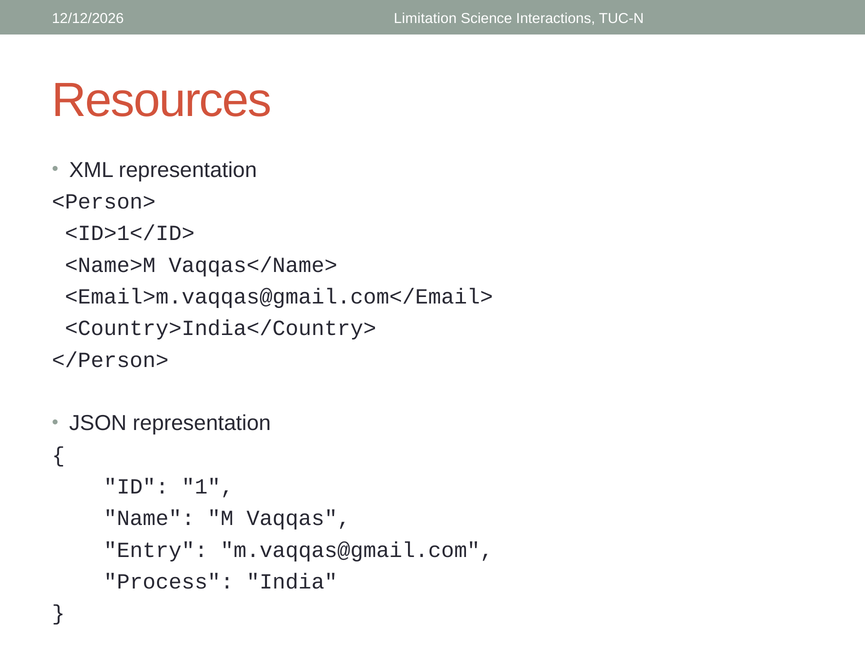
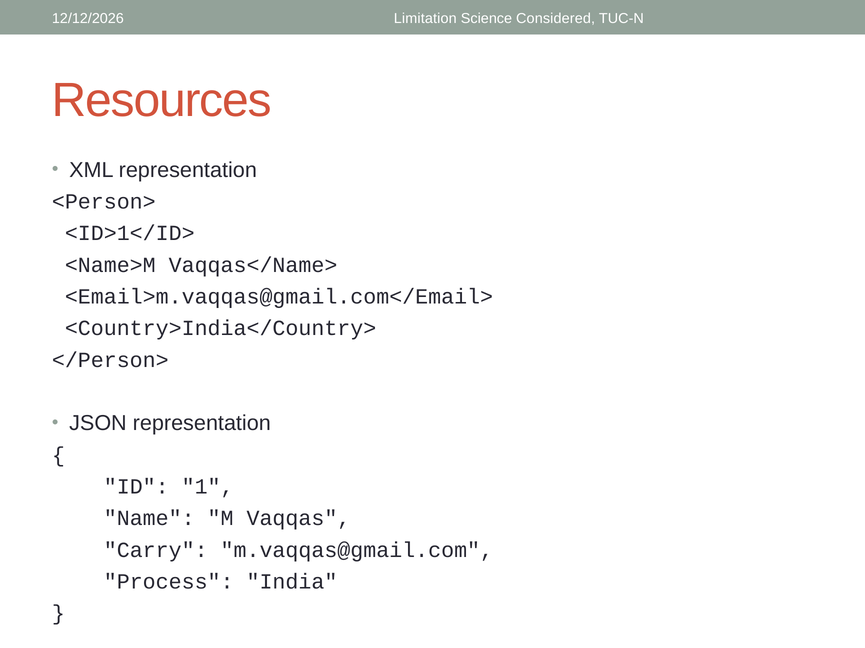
Interactions: Interactions -> Considered
Entry: Entry -> Carry
